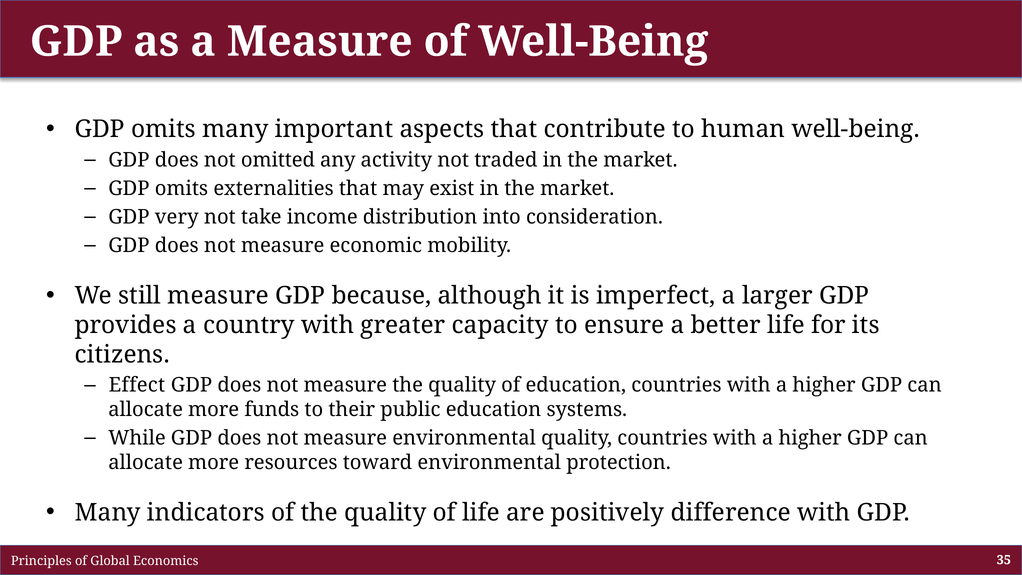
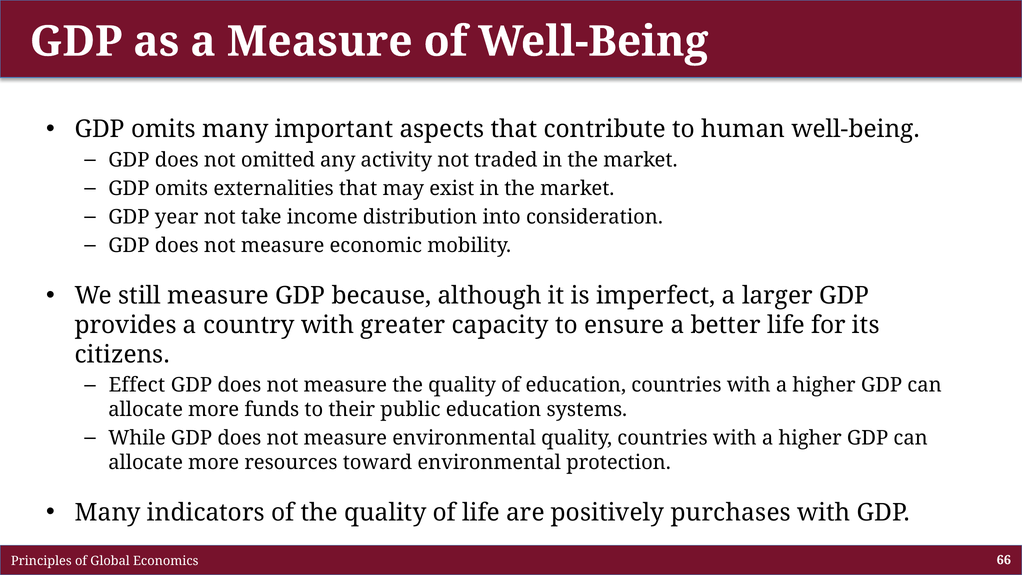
very: very -> year
difference: difference -> purchases
35: 35 -> 66
